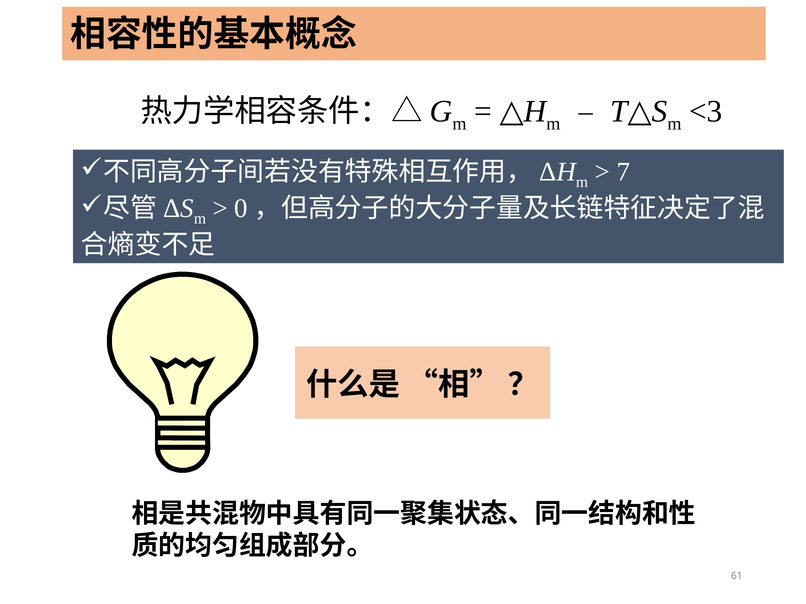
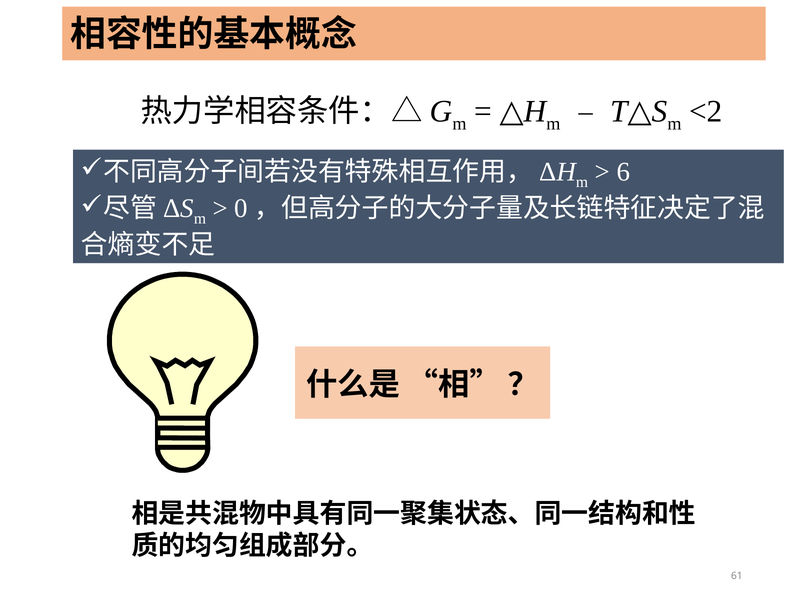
<3: <3 -> <2
7: 7 -> 6
